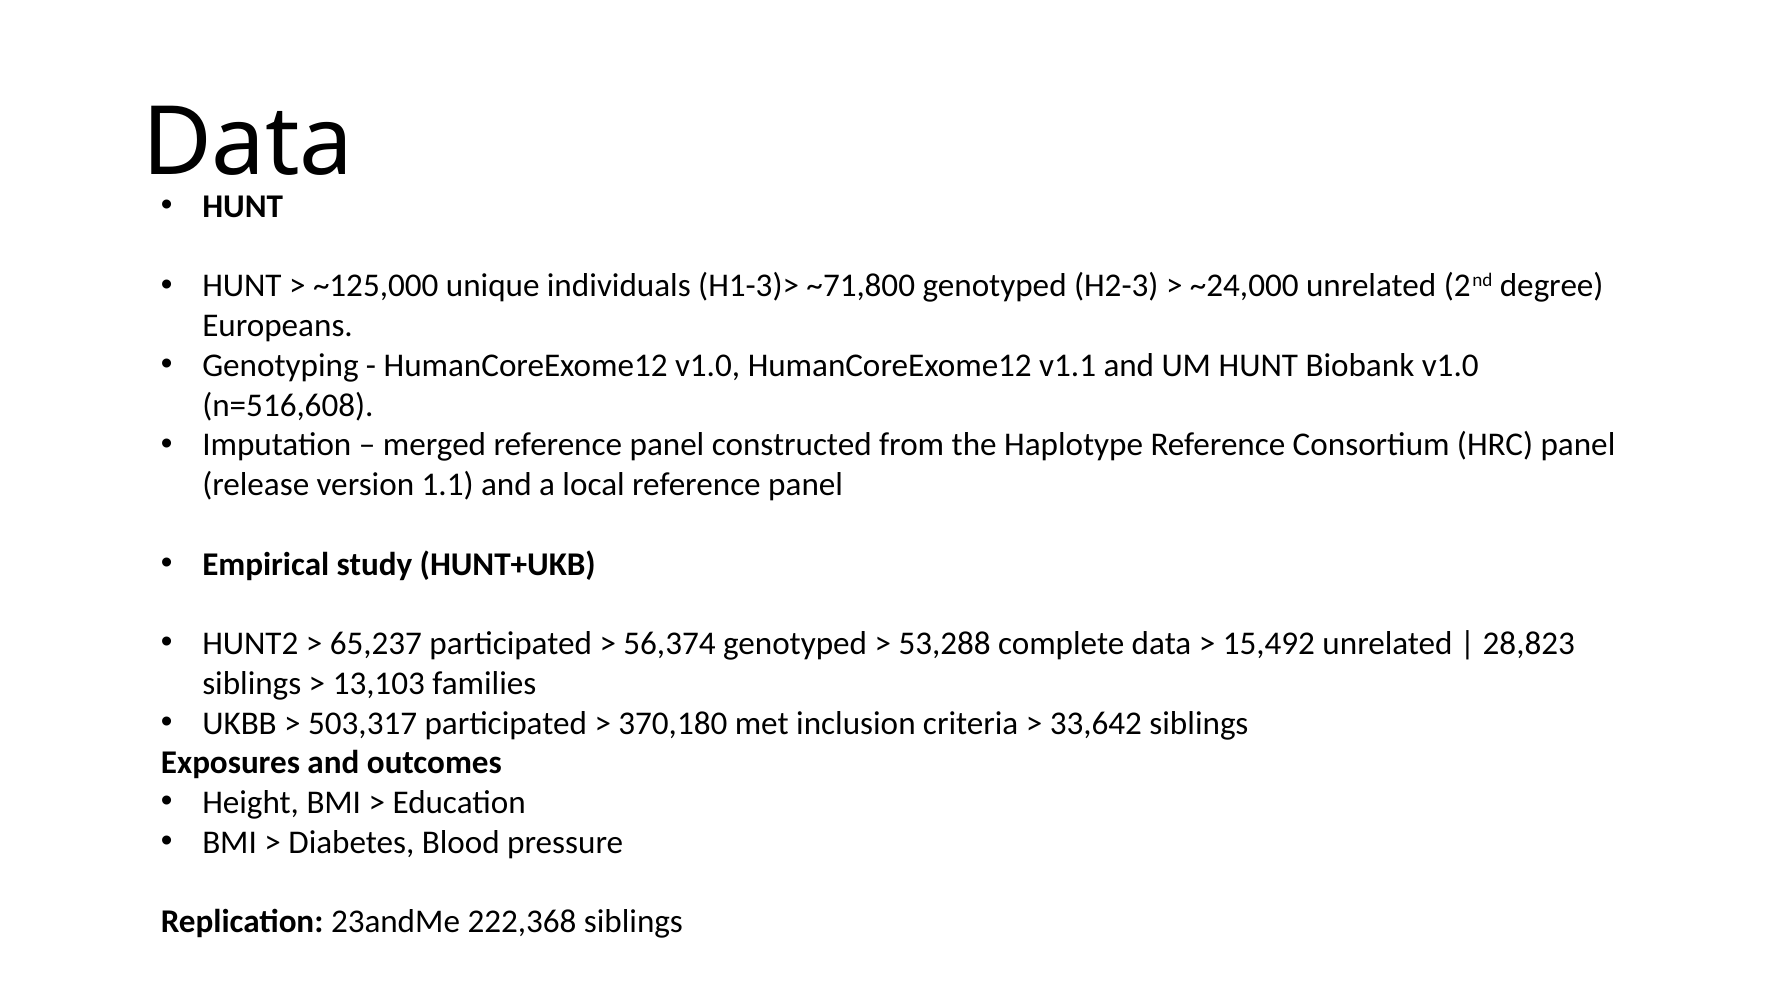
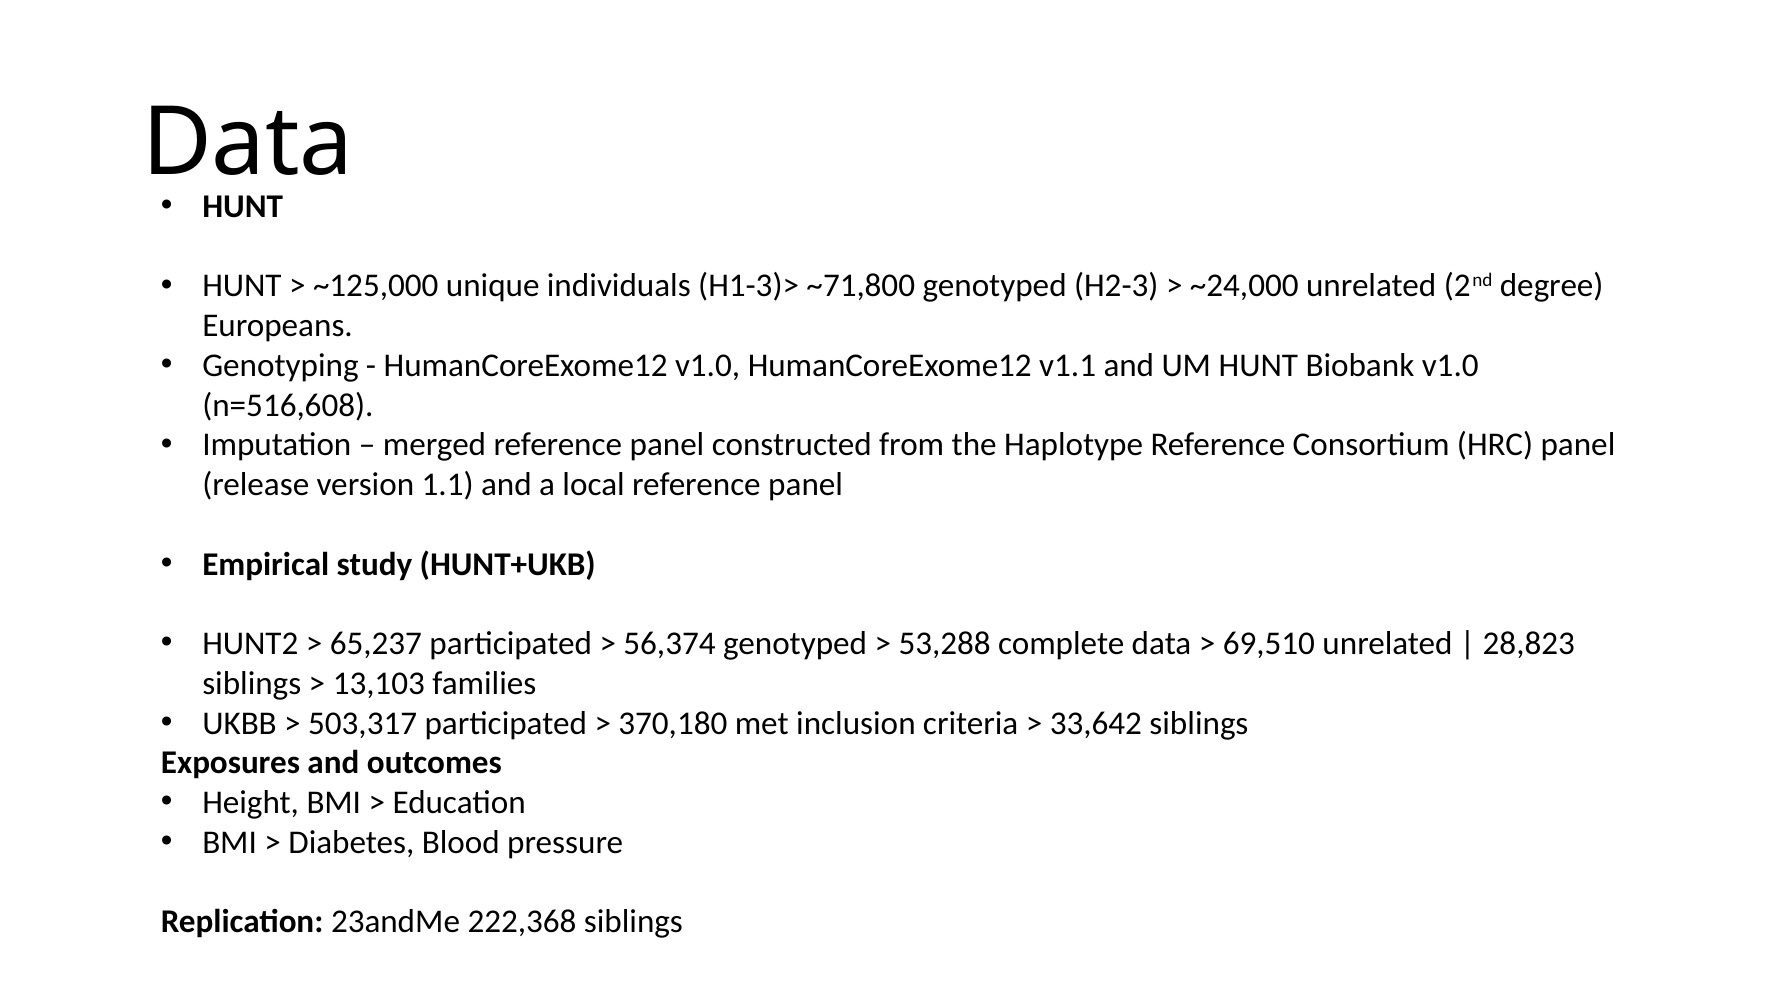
15,492: 15,492 -> 69,510
